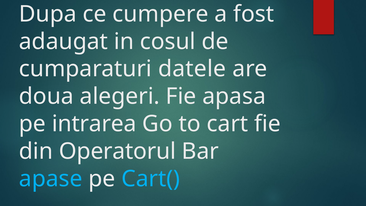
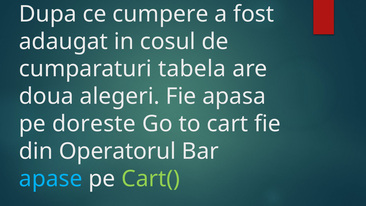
datele: datele -> tabela
intrarea: intrarea -> doreste
Cart( colour: light blue -> light green
